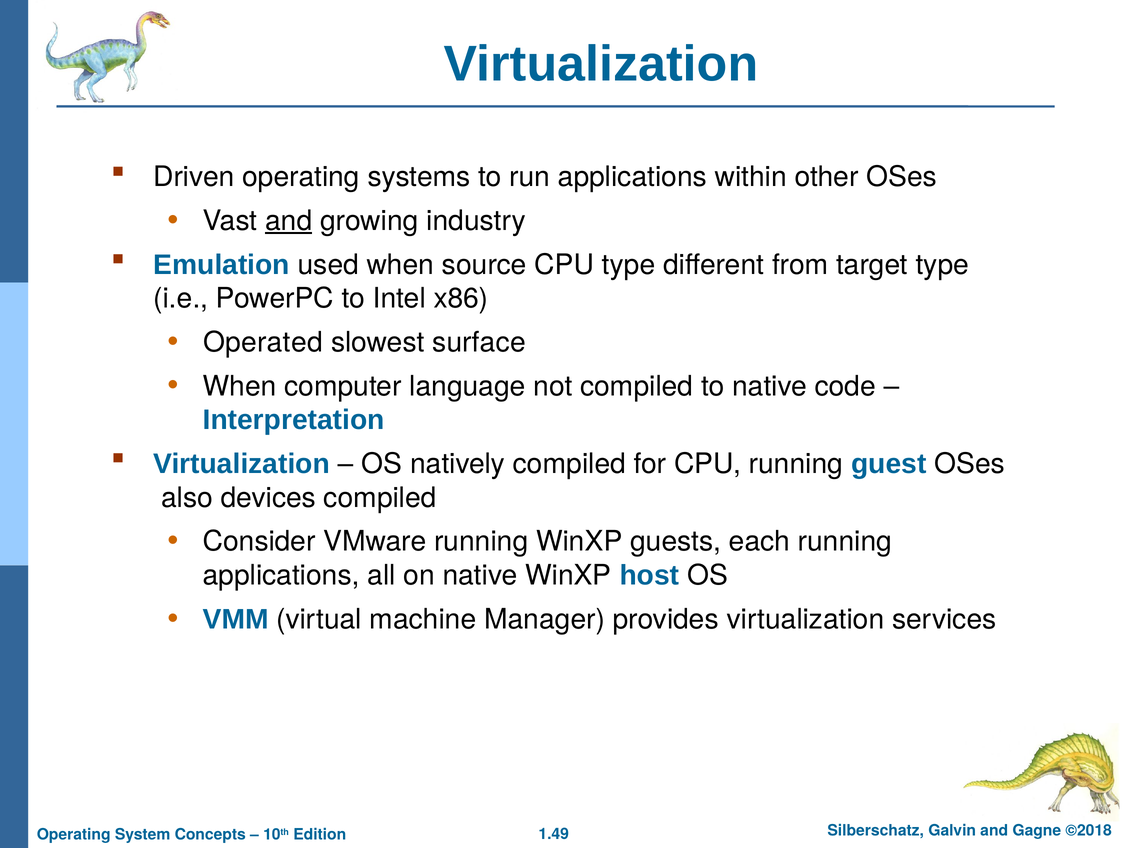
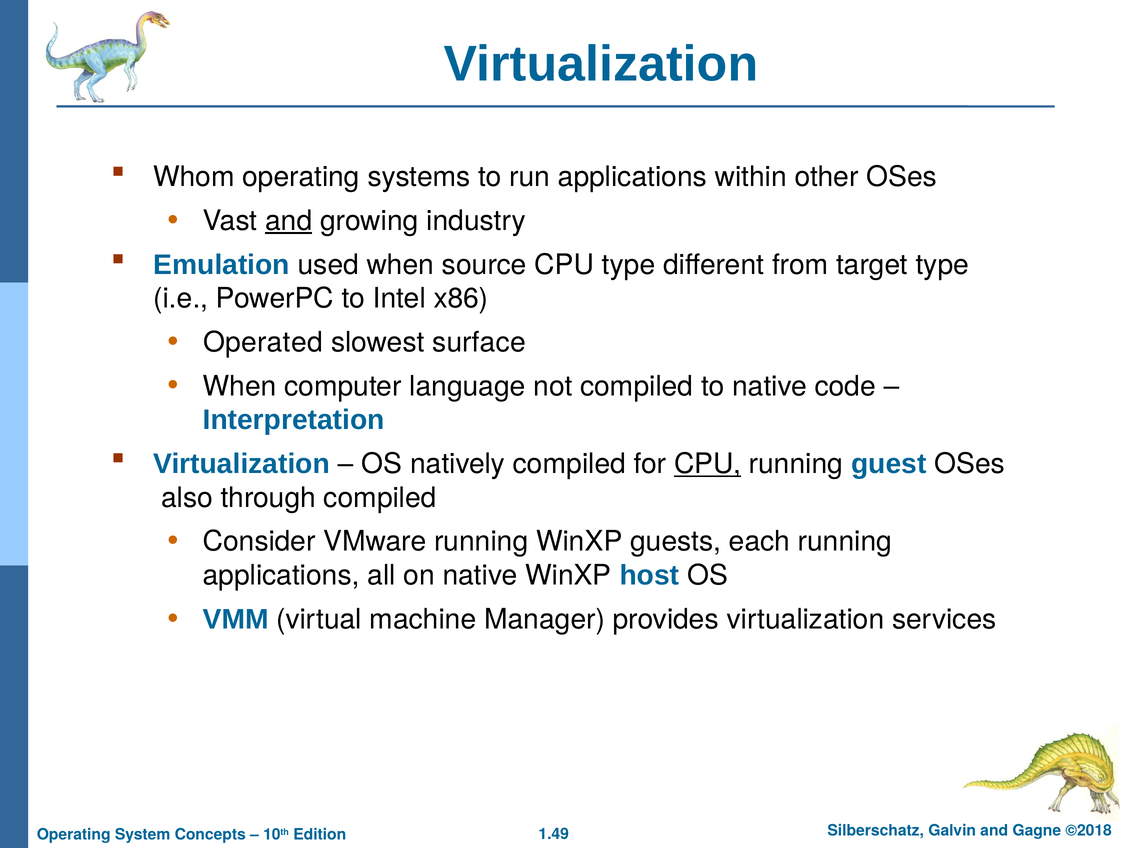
Driven: Driven -> Whom
CPU at (708, 464) underline: none -> present
devices: devices -> through
